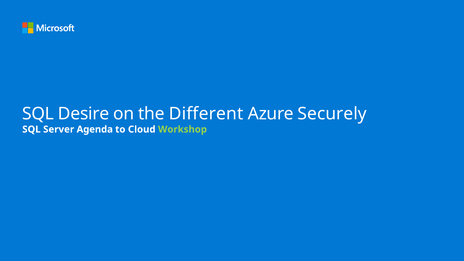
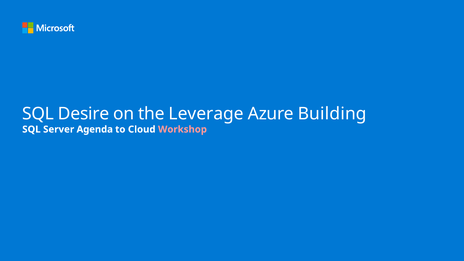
Different: Different -> Leverage
Securely: Securely -> Building
Workshop colour: light green -> pink
